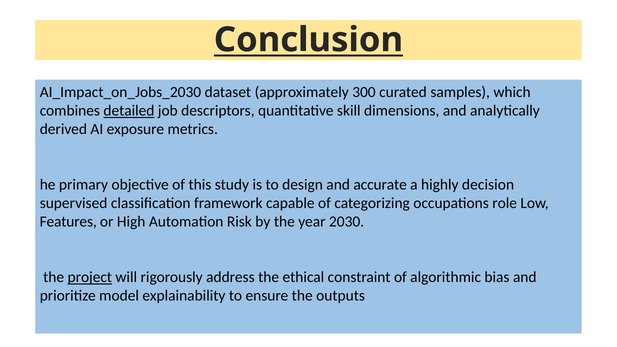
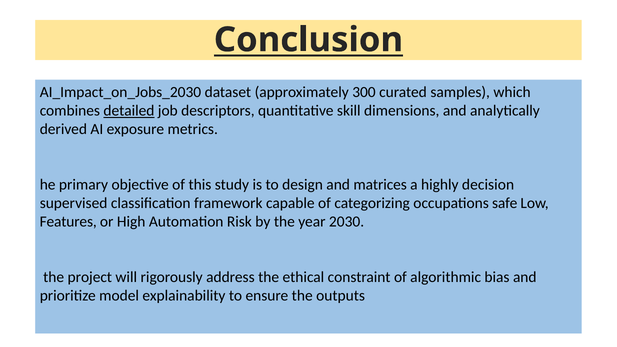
accurate: accurate -> matrices
role: role -> safe
project underline: present -> none
